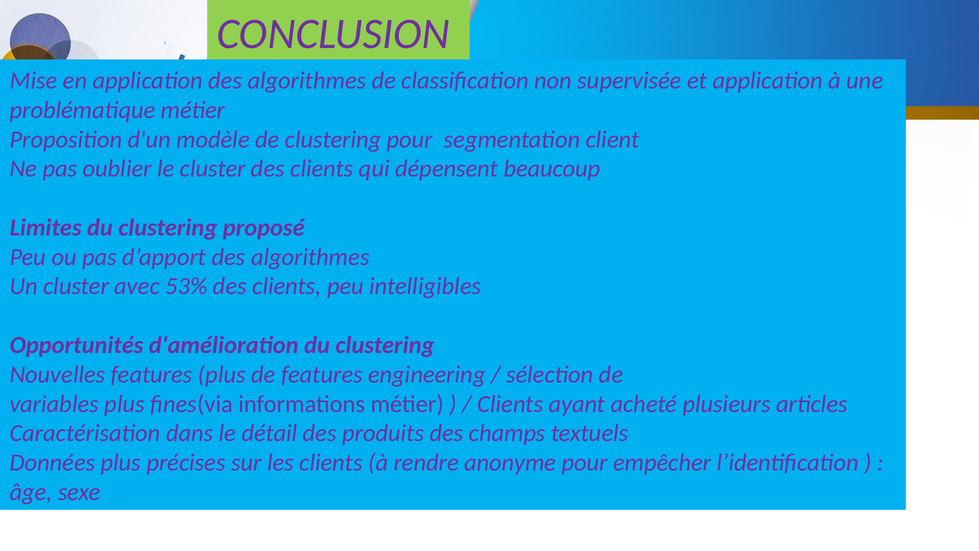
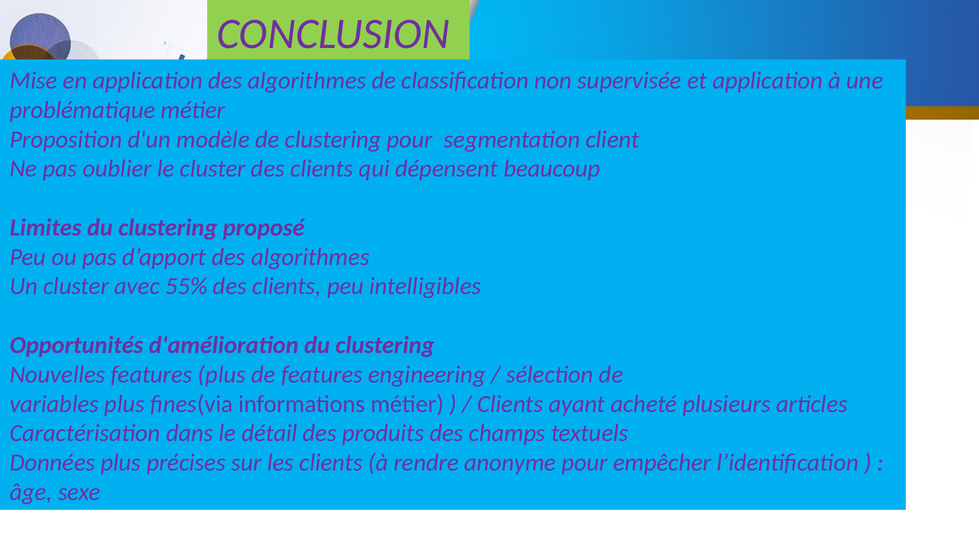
53%: 53% -> 55%
